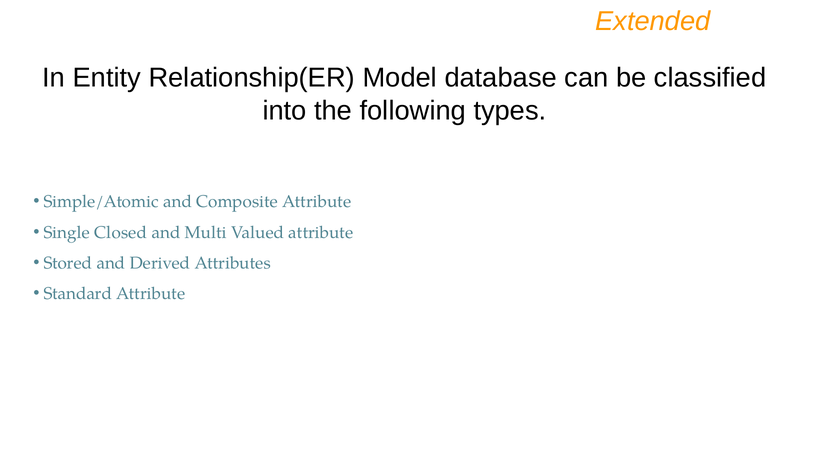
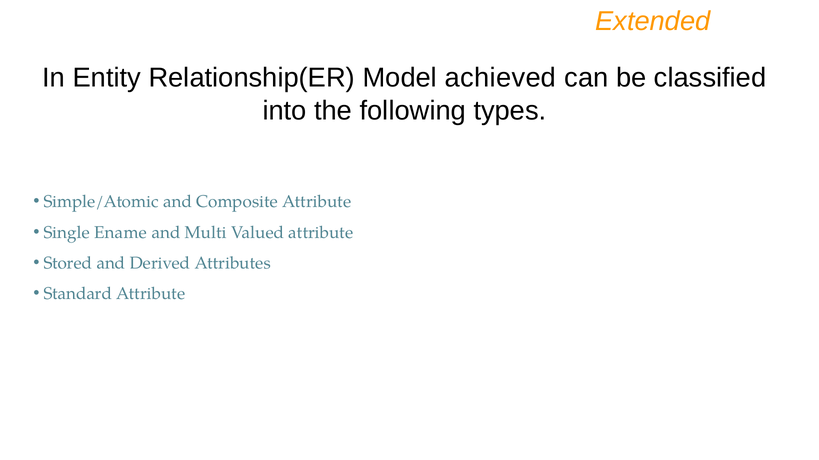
database: database -> achieved
Closed: Closed -> Ename
